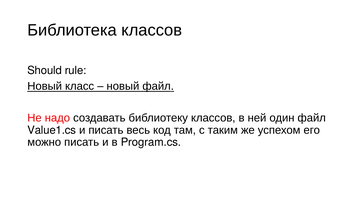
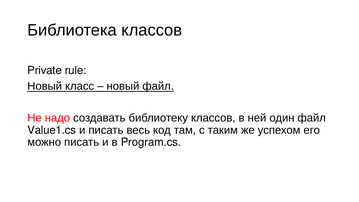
Should: Should -> Private
